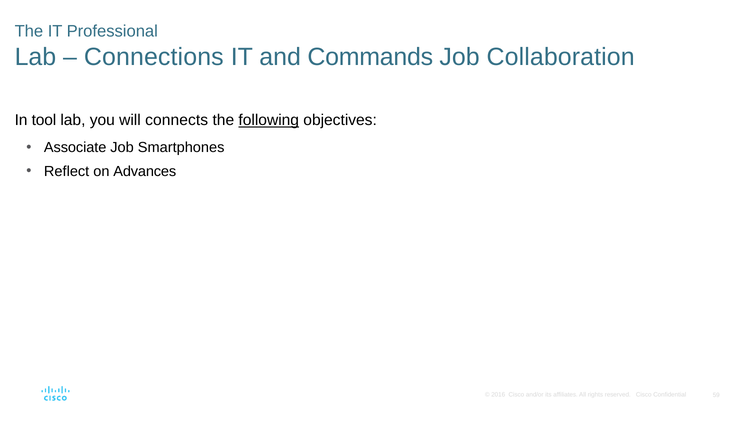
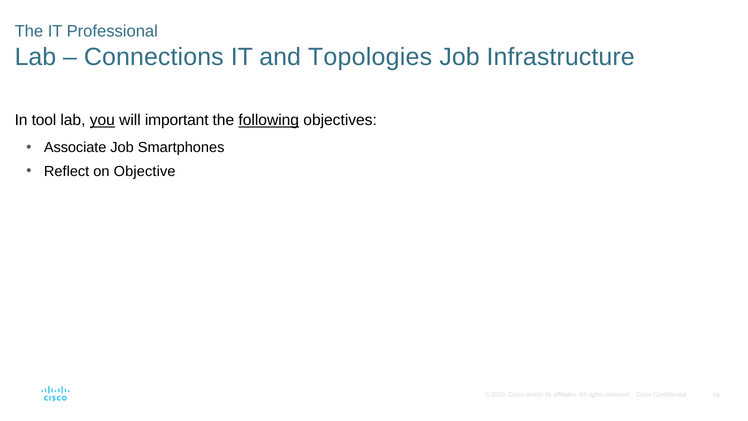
Commands: Commands -> Topologies
Collaboration: Collaboration -> Infrastructure
you underline: none -> present
connects: connects -> important
Advances: Advances -> Objective
